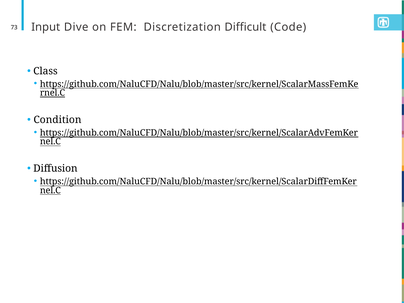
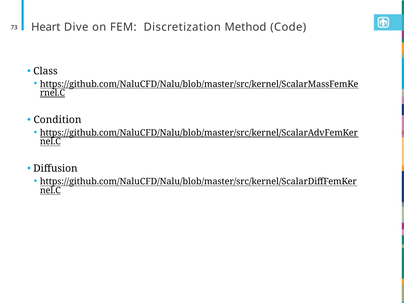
Input: Input -> Heart
Difficult: Difficult -> Method
